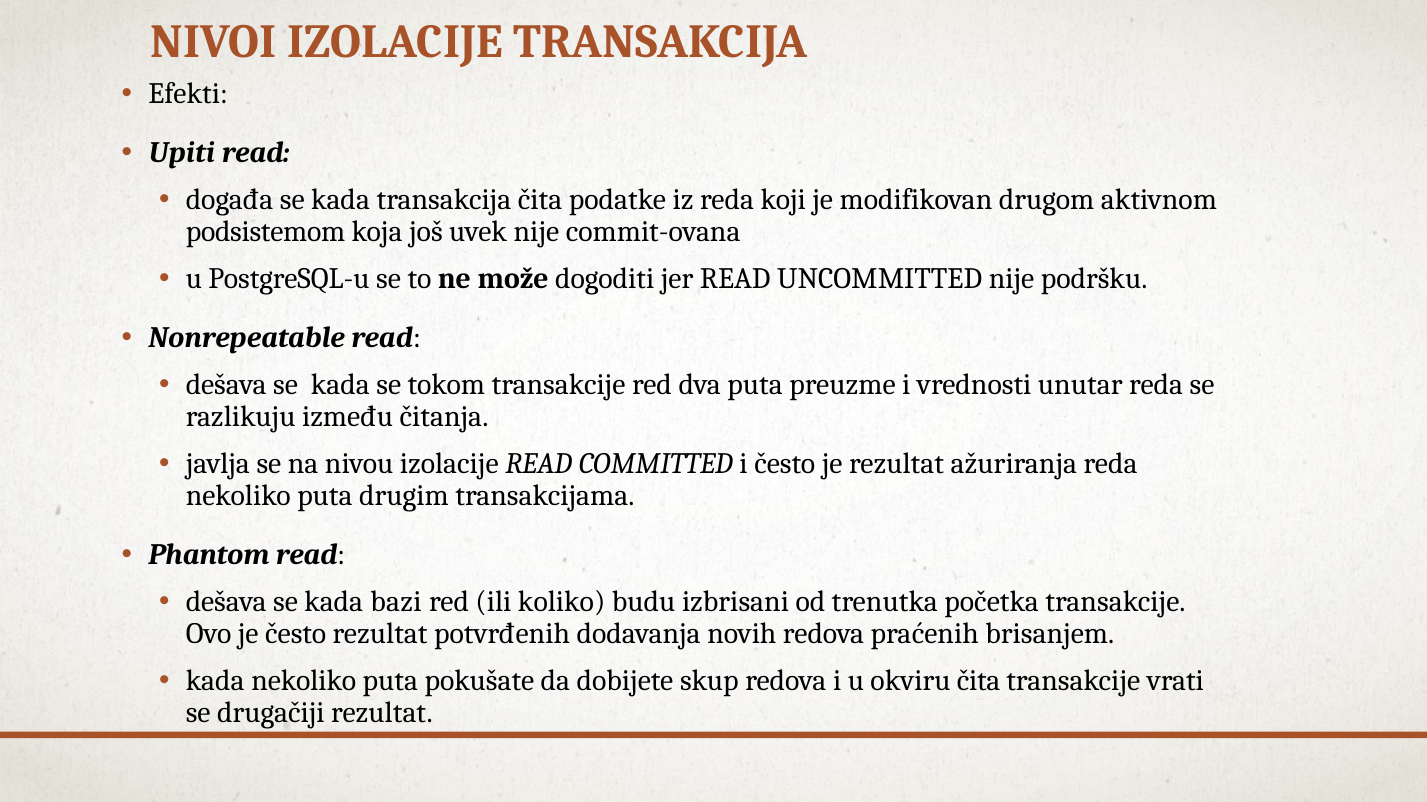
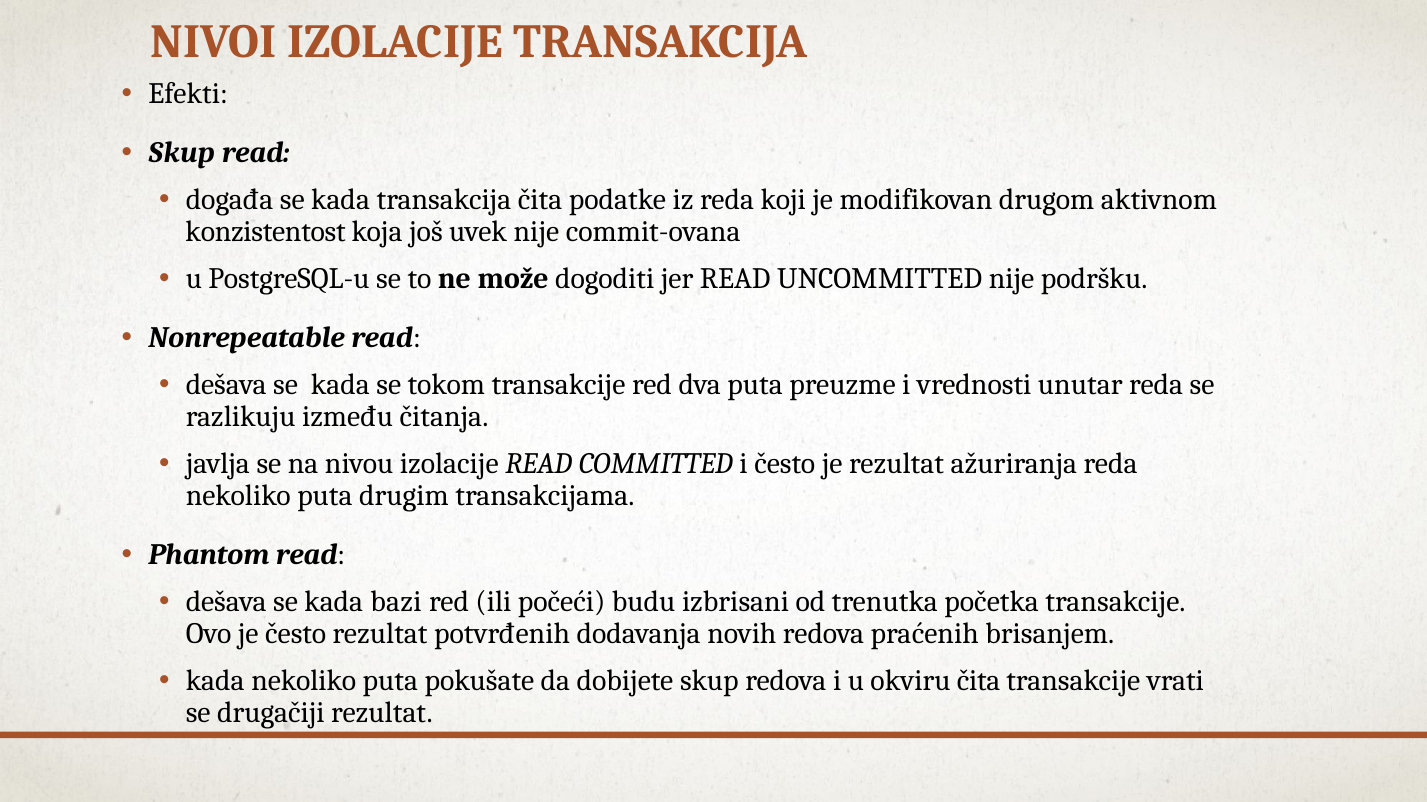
Upiti at (182, 153): Upiti -> Skup
podsistemom: podsistemom -> konzistentost
koliko: koliko -> počeći
